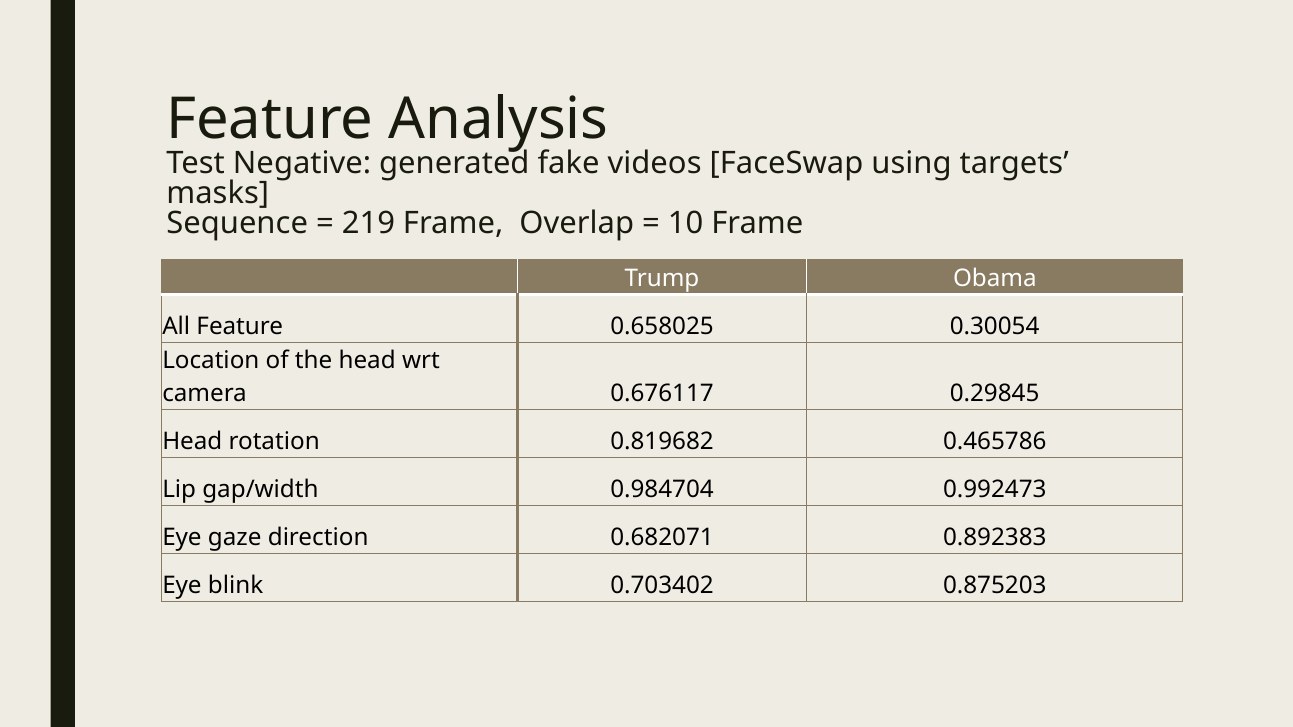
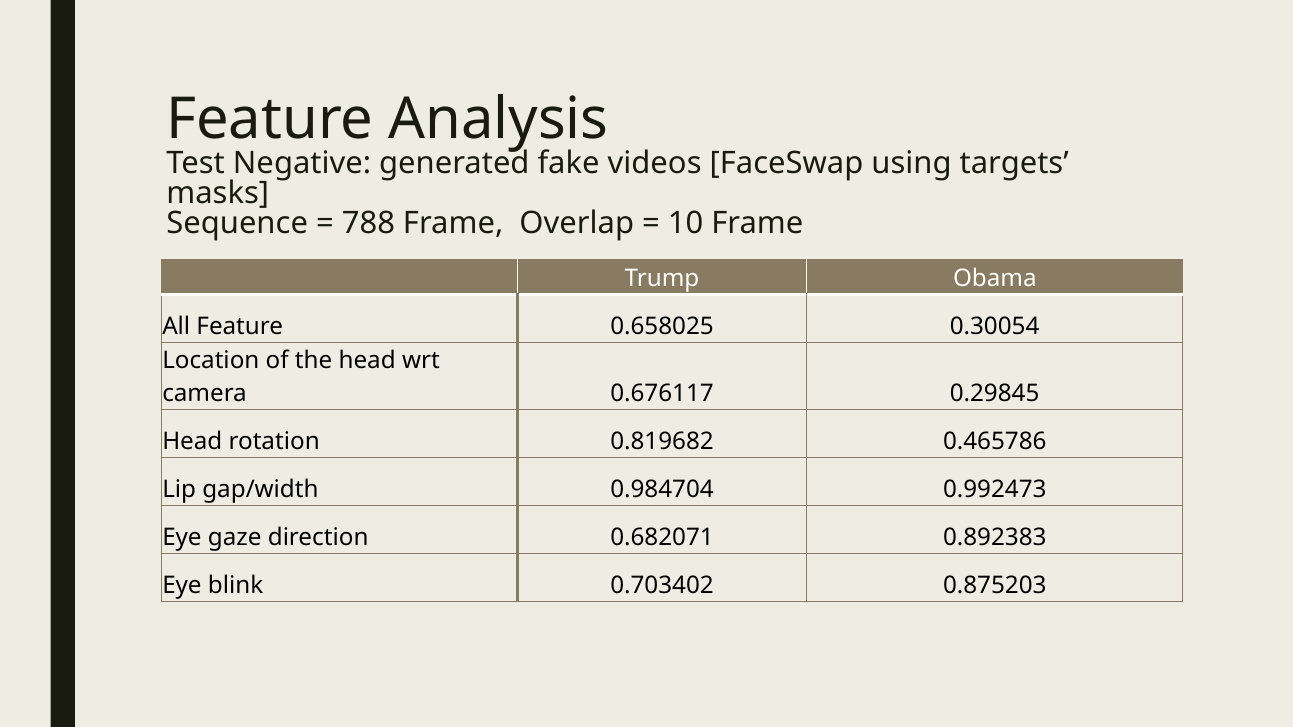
219: 219 -> 788
